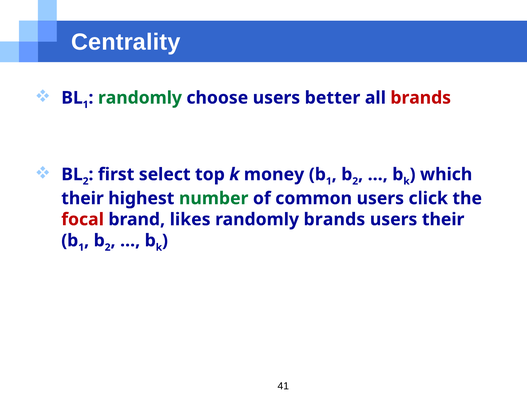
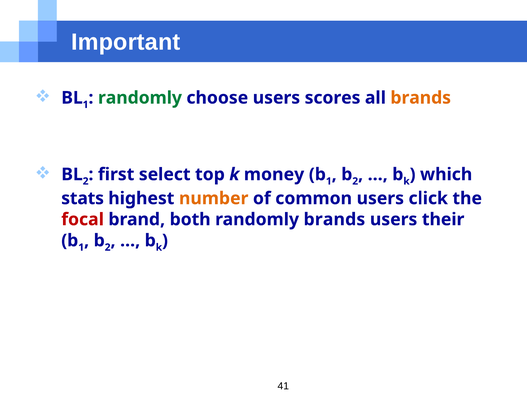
Centrality: Centrality -> Important
better: better -> scores
brands at (421, 98) colour: red -> orange
their at (83, 199): their -> stats
number colour: green -> orange
likes: likes -> both
